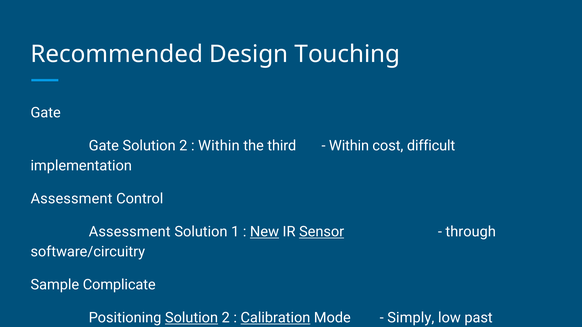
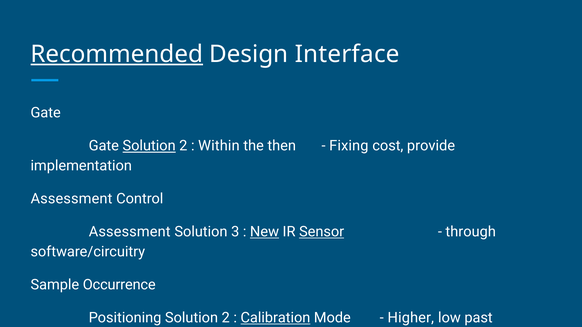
Recommended underline: none -> present
Touching: Touching -> Interface
Solution at (149, 146) underline: none -> present
third: third -> then
Within at (349, 146): Within -> Fixing
difficult: difficult -> provide
1: 1 -> 3
Complicate: Complicate -> Occurrence
Solution at (192, 318) underline: present -> none
Simply: Simply -> Higher
